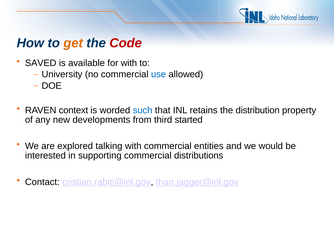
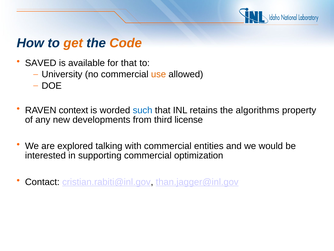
Code colour: red -> orange
for with: with -> that
use colour: blue -> orange
distribution: distribution -> algorithms
started: started -> license
distributions: distributions -> optimization
